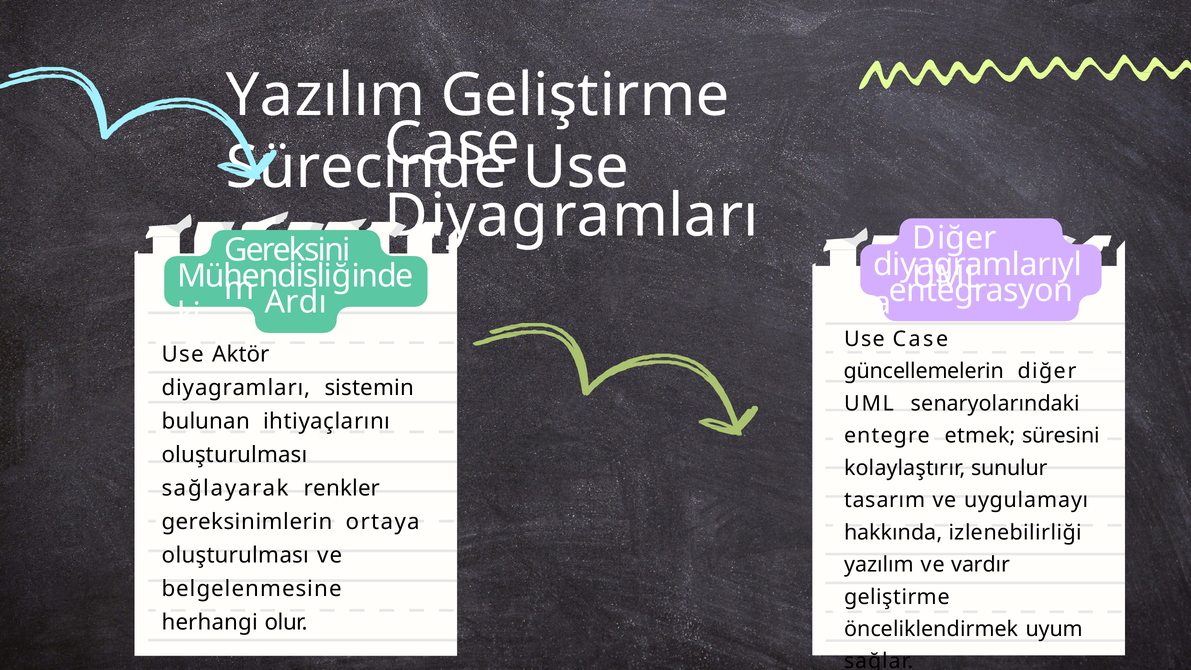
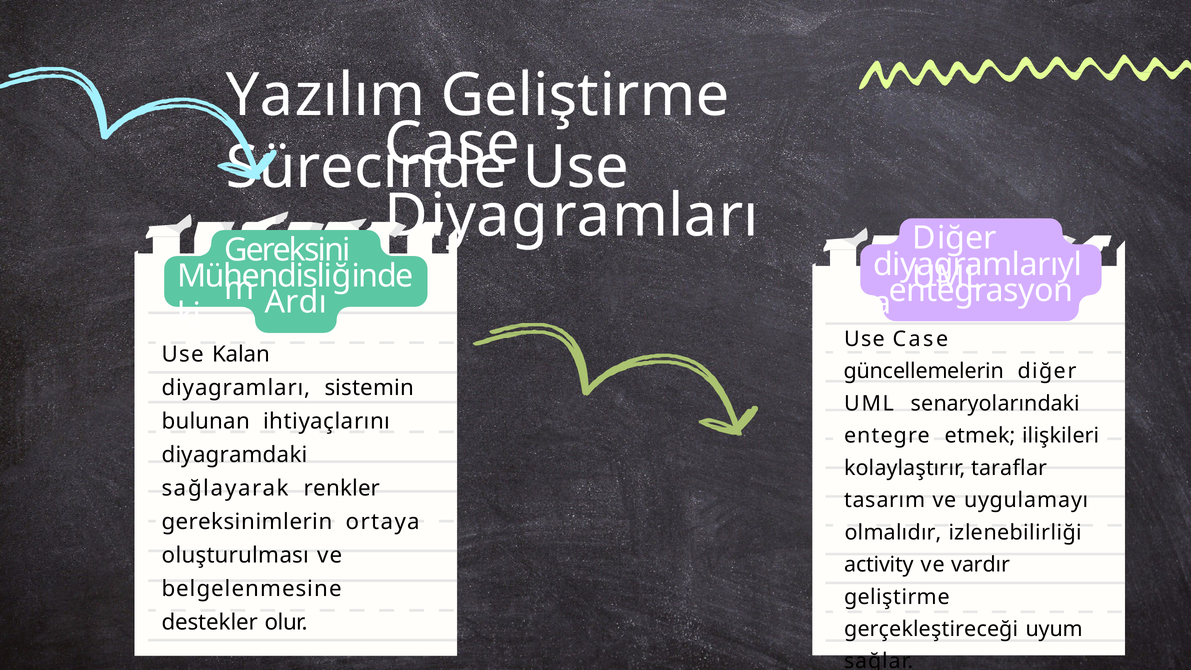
Aktör: Aktör -> Kalan
süresini: süresini -> ilişkileri
oluşturulması at (235, 455): oluşturulması -> diyagramdaki
sunulur: sunulur -> taraflar
hakkında: hakkında -> olmalıdır
yazılım at (879, 565): yazılım -> activity
herhangi: herhangi -> destekler
önceliklendirmek: önceliklendirmek -> gerçekleştireceği
